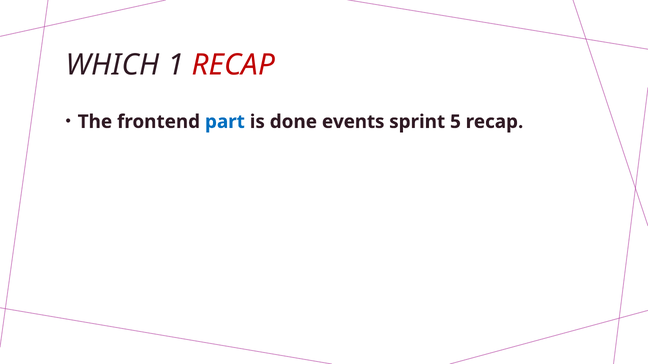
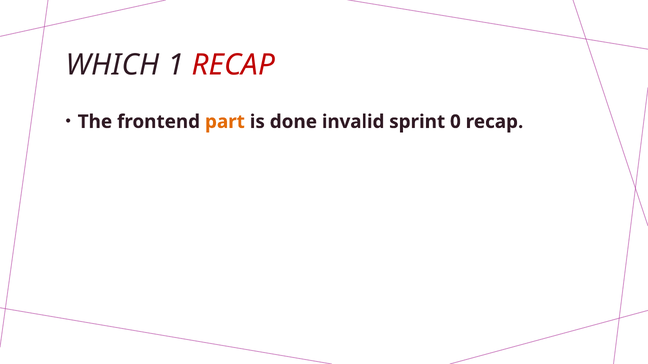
part colour: blue -> orange
events: events -> invalid
5: 5 -> 0
